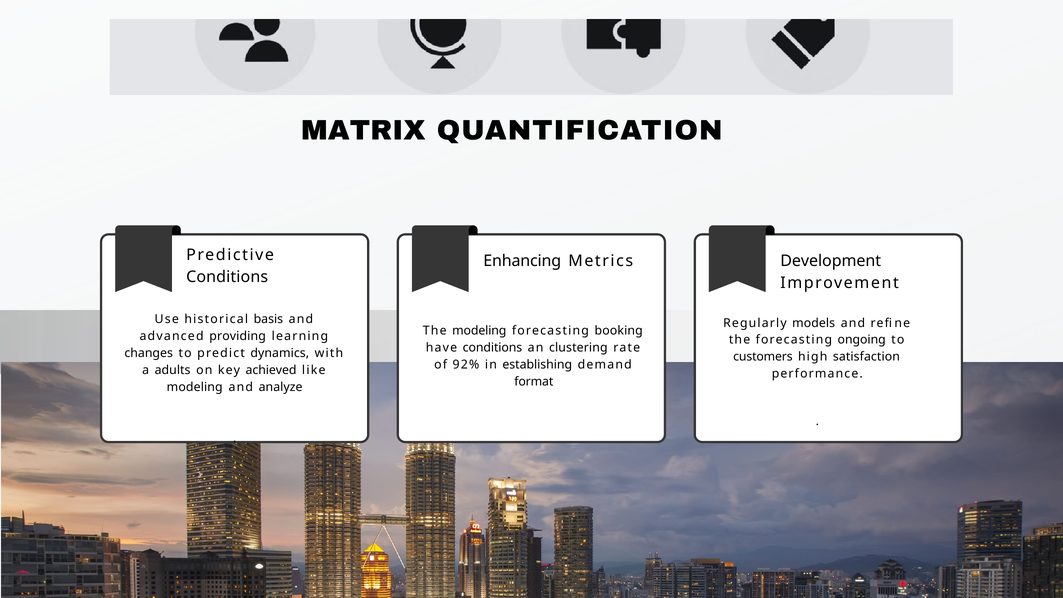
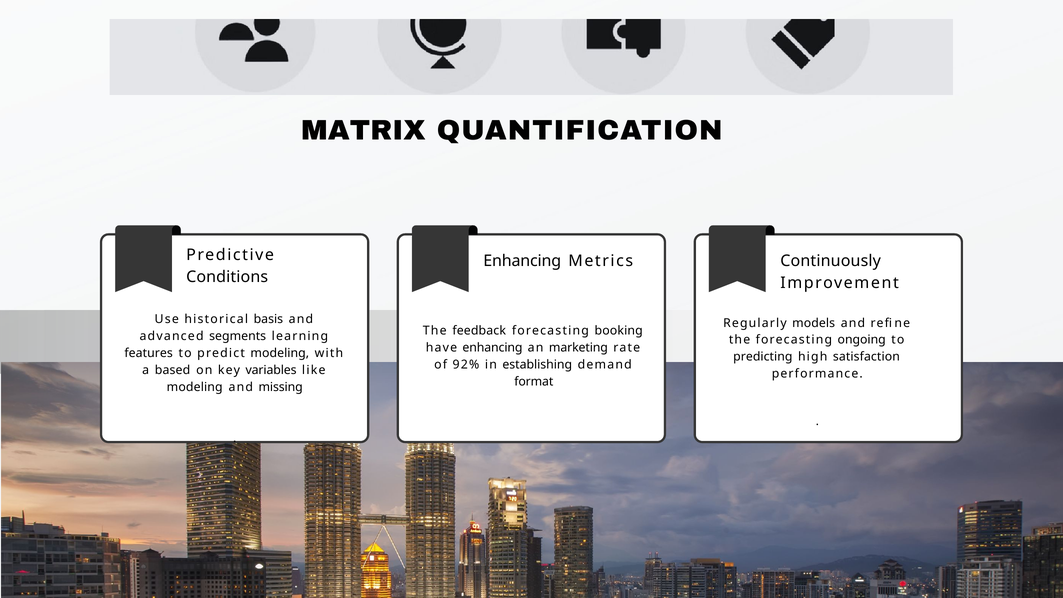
Development: Development -> Continuously
The modeling: modeling -> feedback
providing: providing -> segments
have conditions: conditions -> enhancing
clustering: clustering -> marketing
changes: changes -> features
predict dynamics: dynamics -> modeling
customers: customers -> predicting
adults: adults -> based
achieved: achieved -> variables
analyze: analyze -> missing
